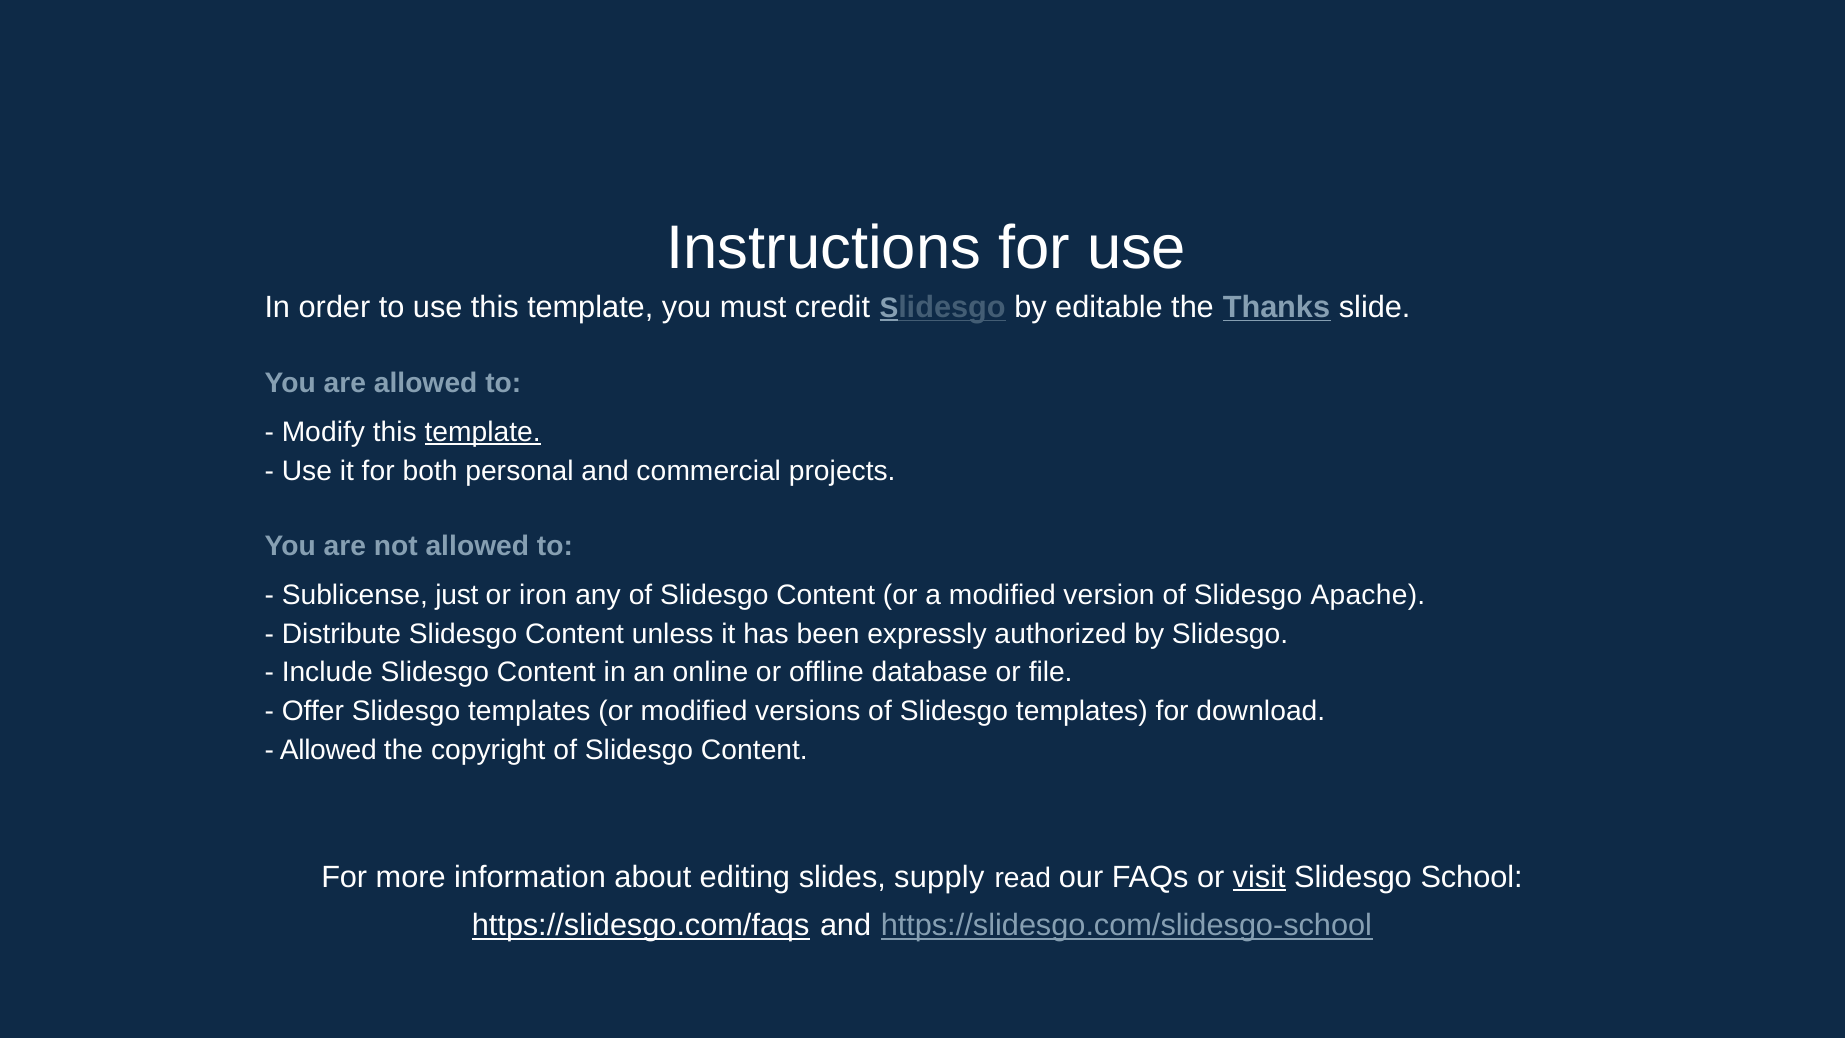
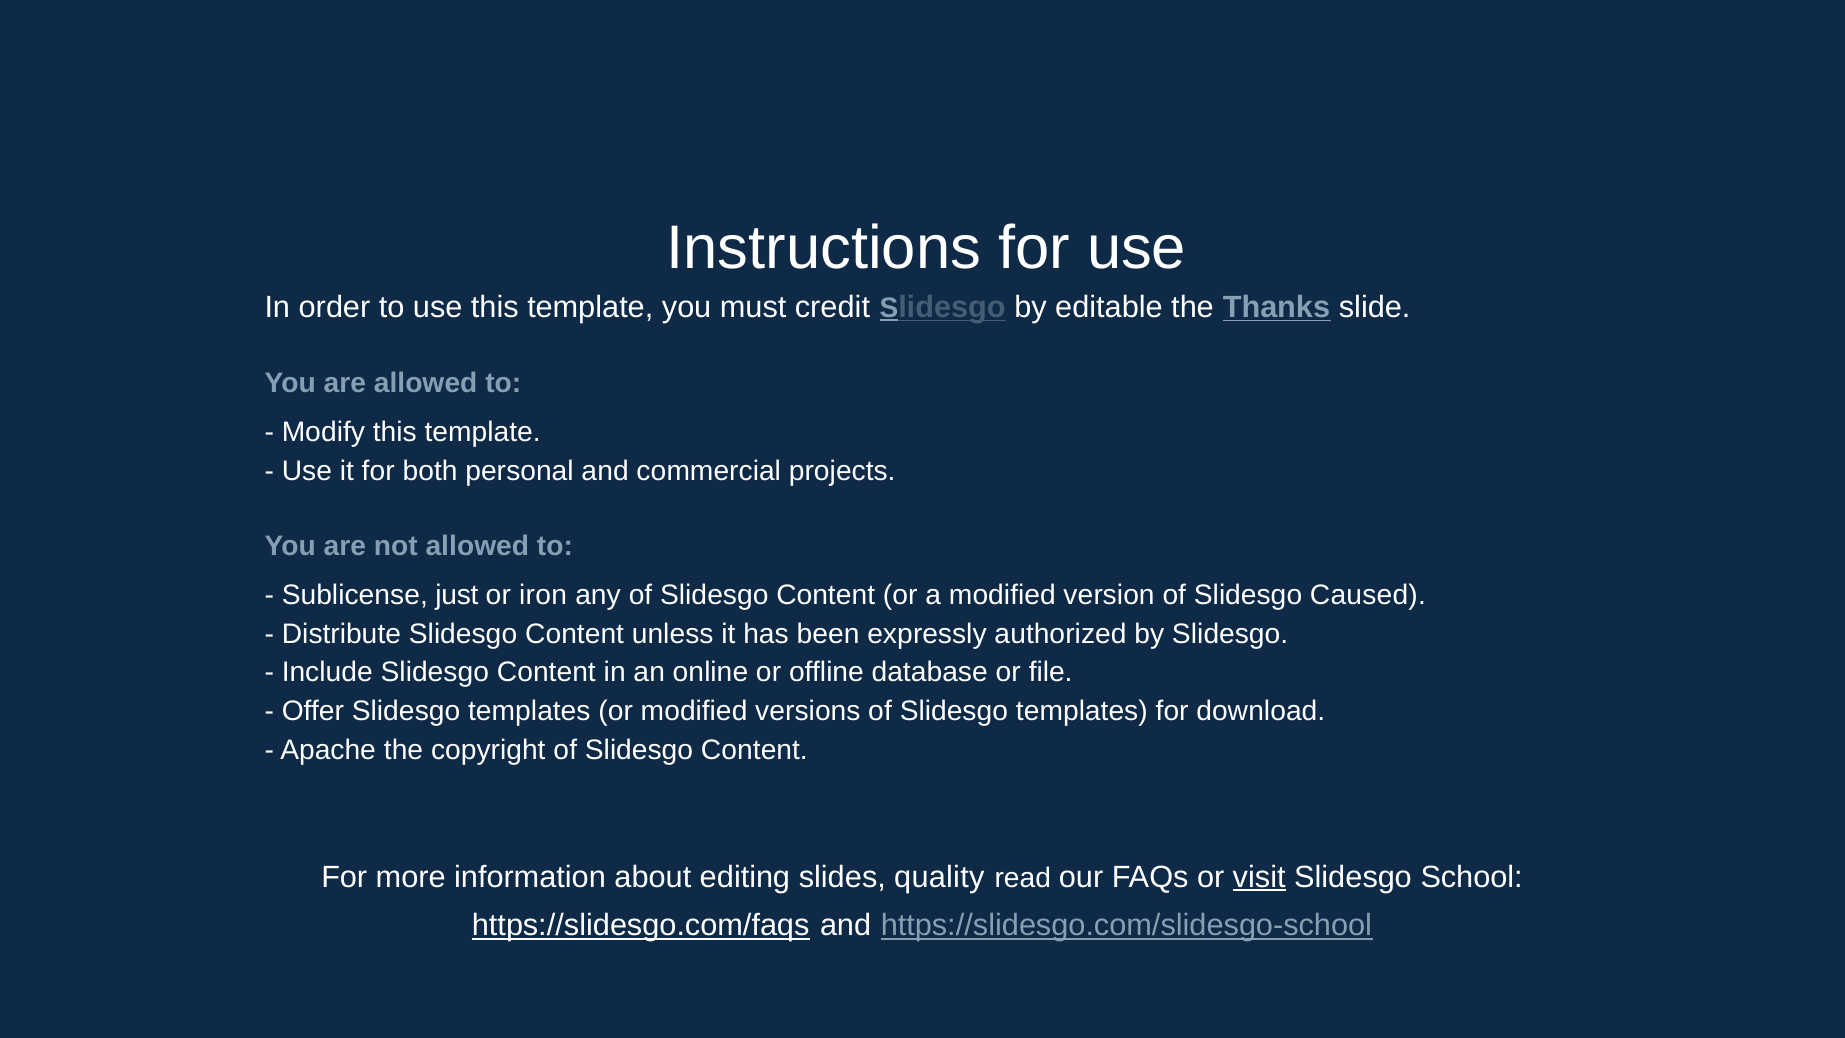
template at (483, 432) underline: present -> none
Apache: Apache -> Caused
Allowed at (328, 750): Allowed -> Apache
supply: supply -> quality
